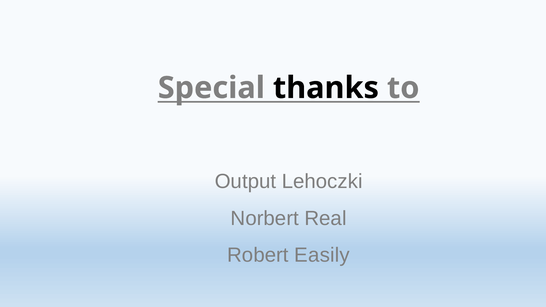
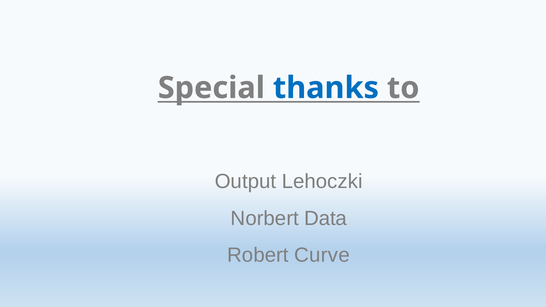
thanks colour: black -> blue
Real: Real -> Data
Easily: Easily -> Curve
